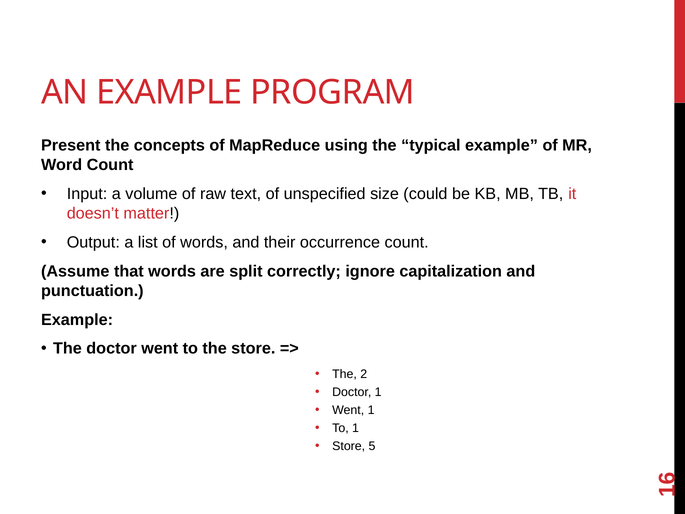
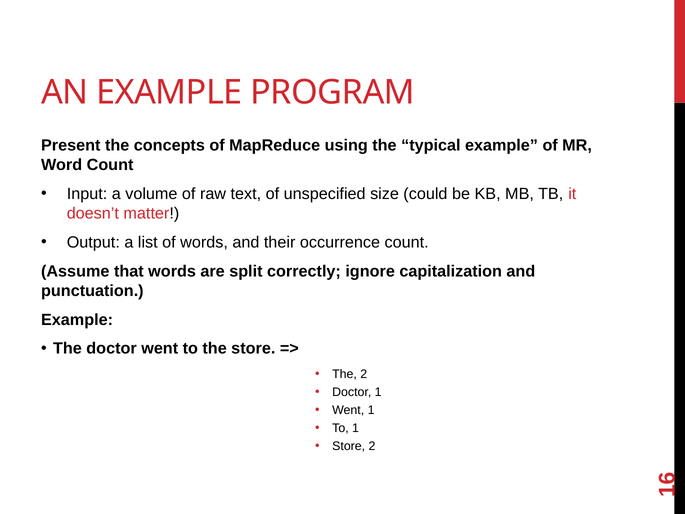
Store 5: 5 -> 2
